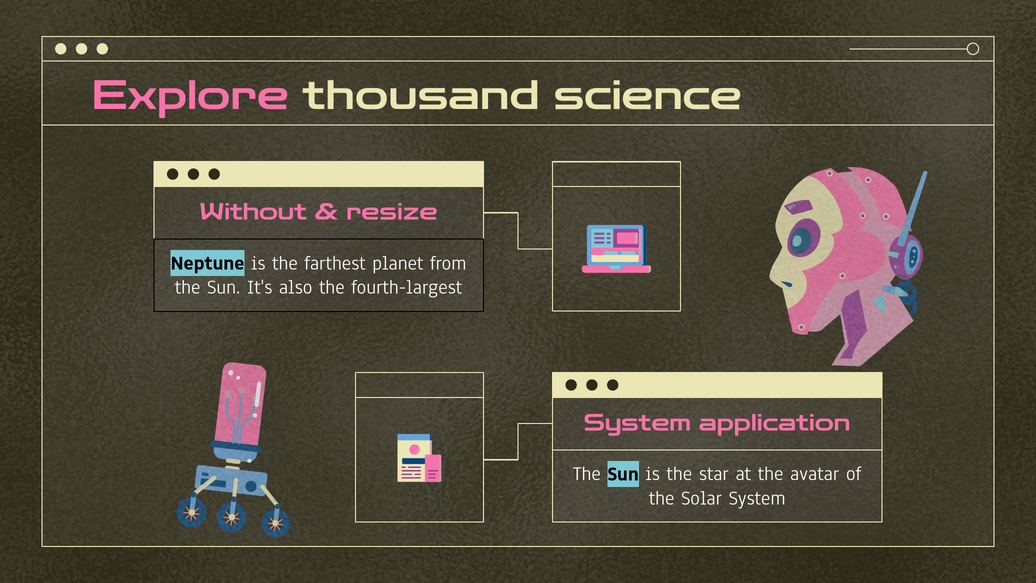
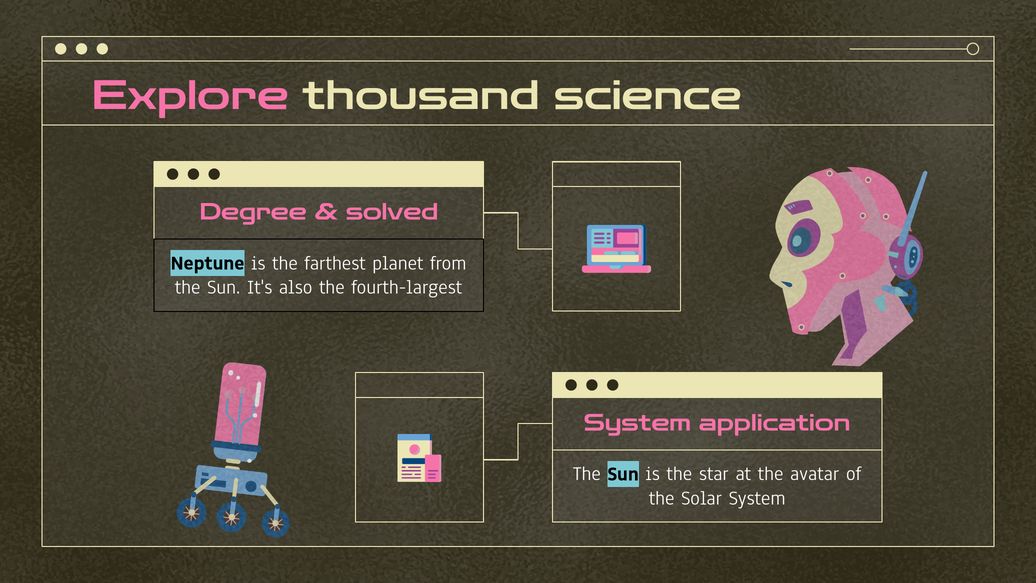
Without: Without -> Degree
resize: resize -> solved
